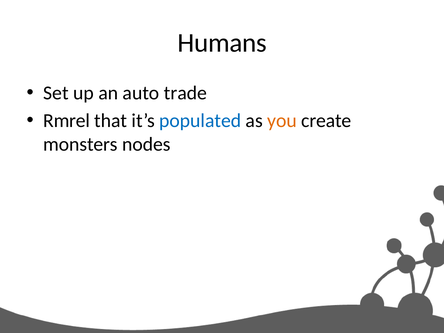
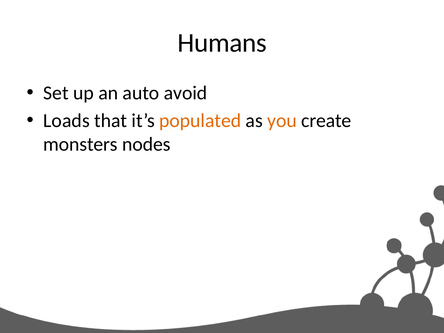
trade: trade -> avoid
Rmrel: Rmrel -> Loads
populated colour: blue -> orange
